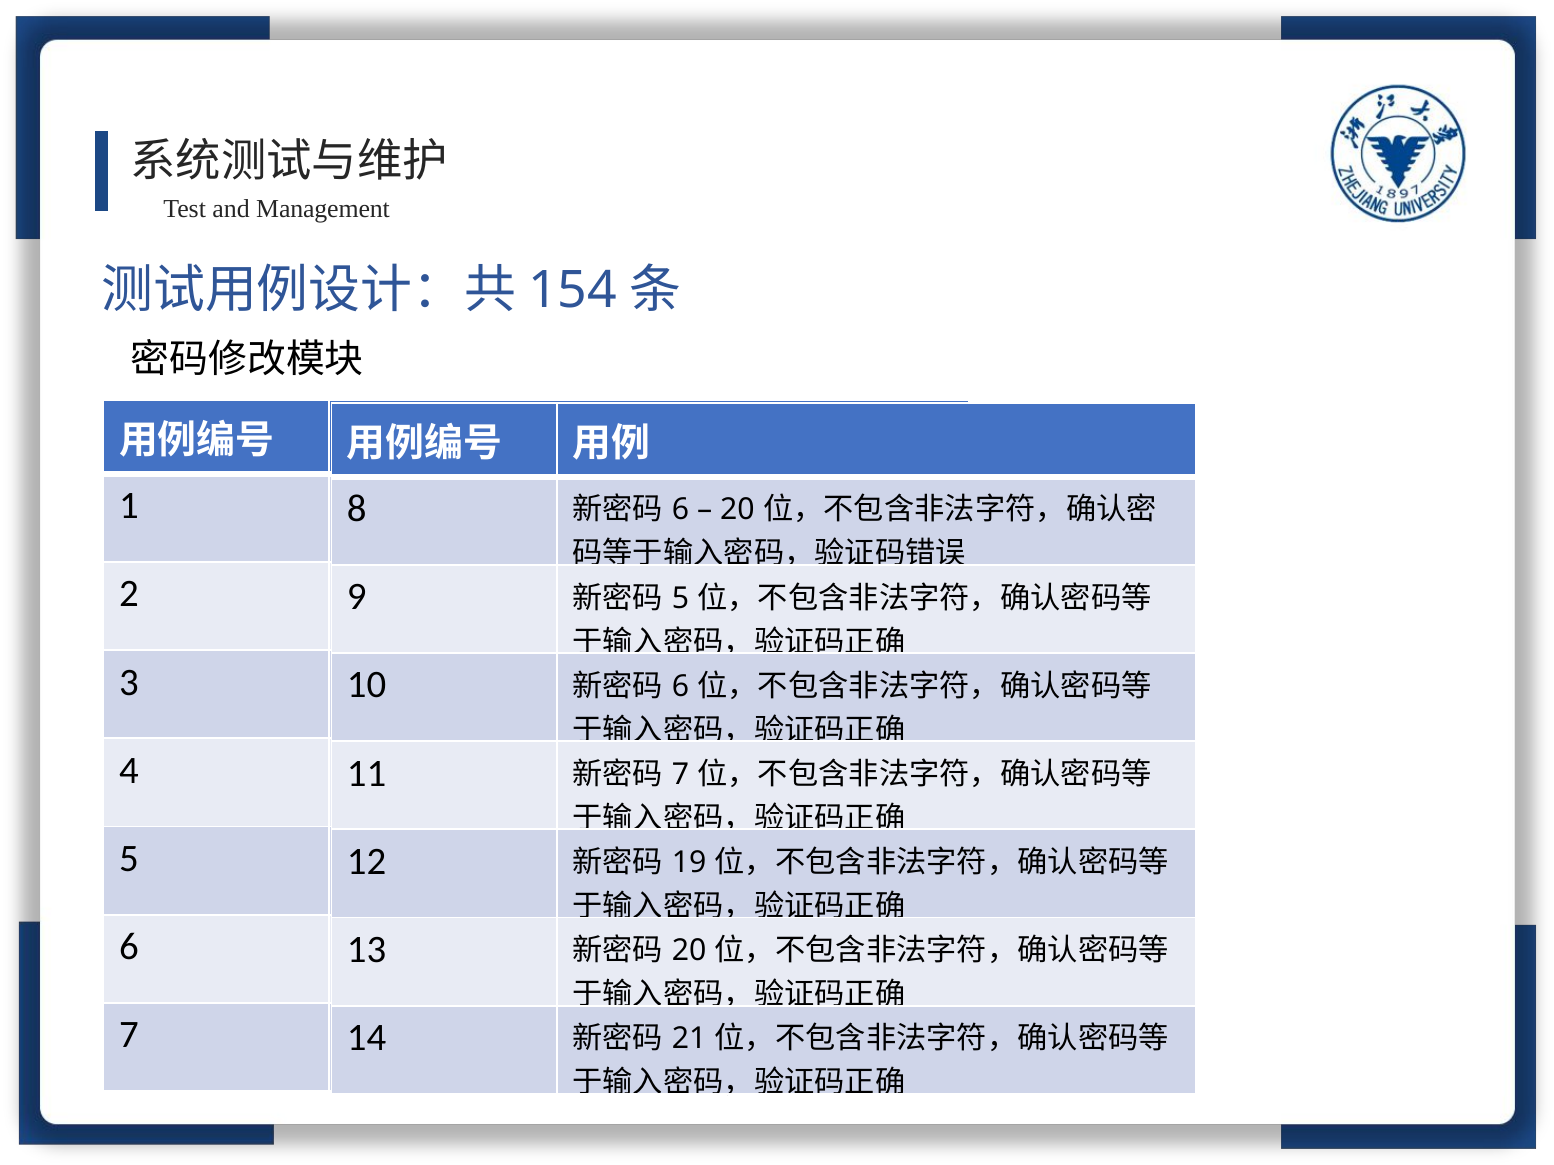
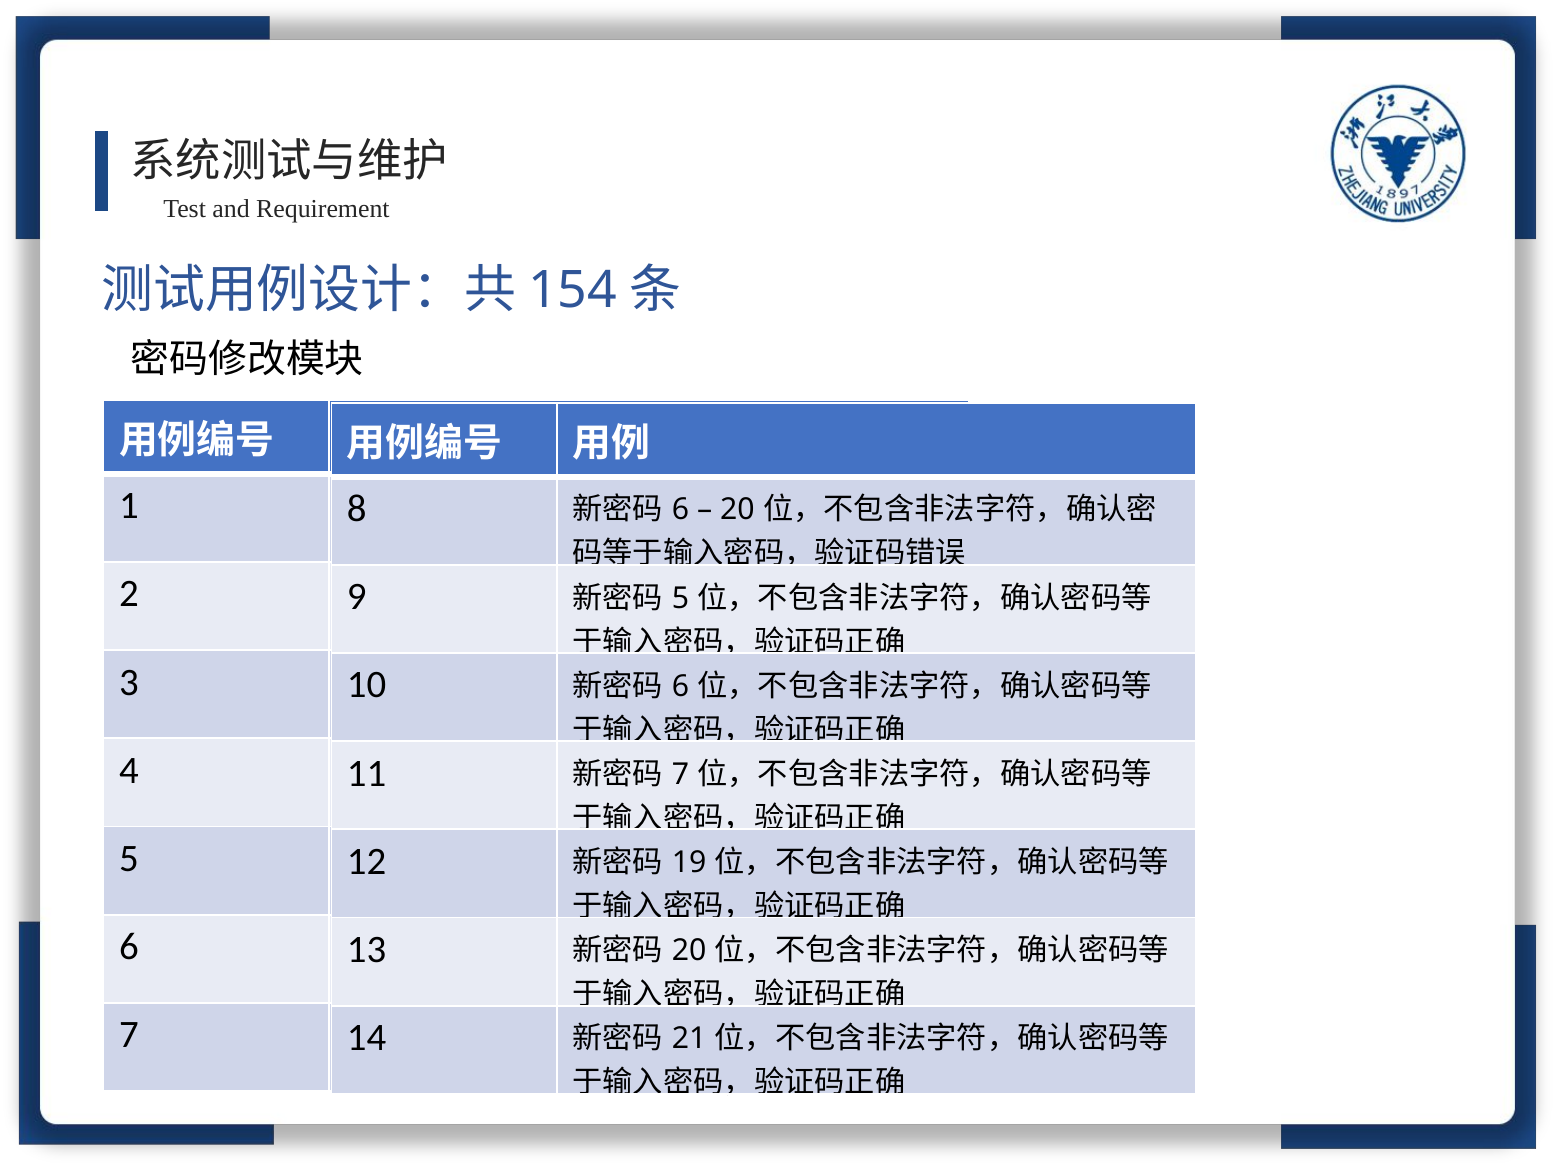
Management: Management -> Requirement
